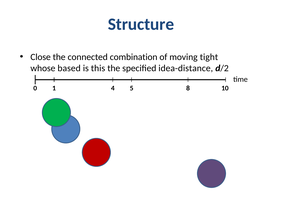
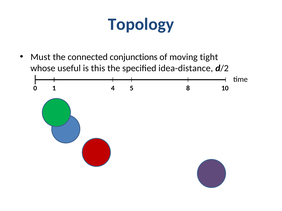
Structure: Structure -> Topology
Close: Close -> Must
combination: combination -> conjunctions
based: based -> useful
